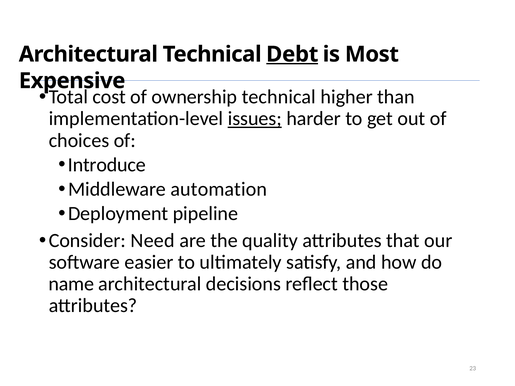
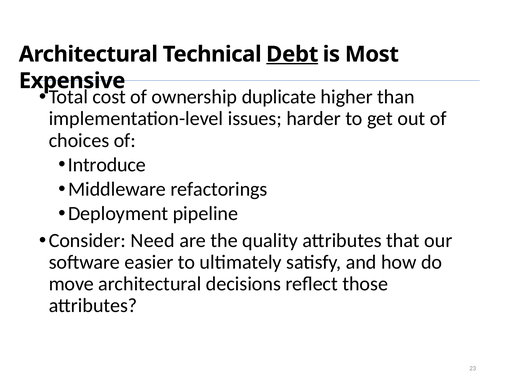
ownership technical: technical -> duplicate
issues underline: present -> none
automation: automation -> refactorings
name: name -> move
